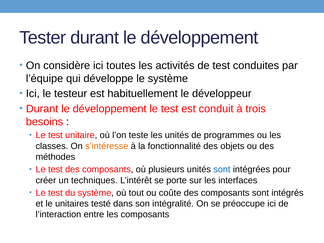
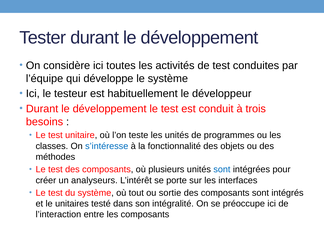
s’intéresse colour: orange -> blue
techniques: techniques -> analyseurs
coûte: coûte -> sortie
